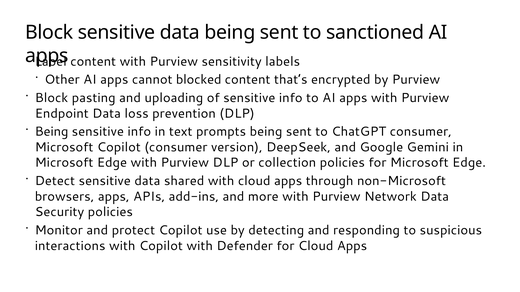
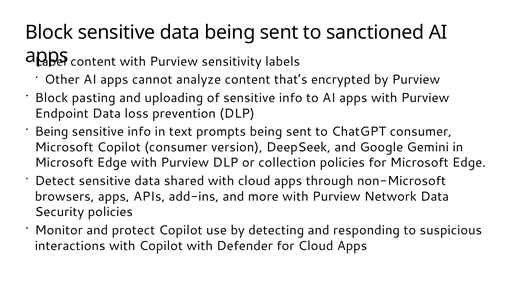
blocked: blocked -> analyze
